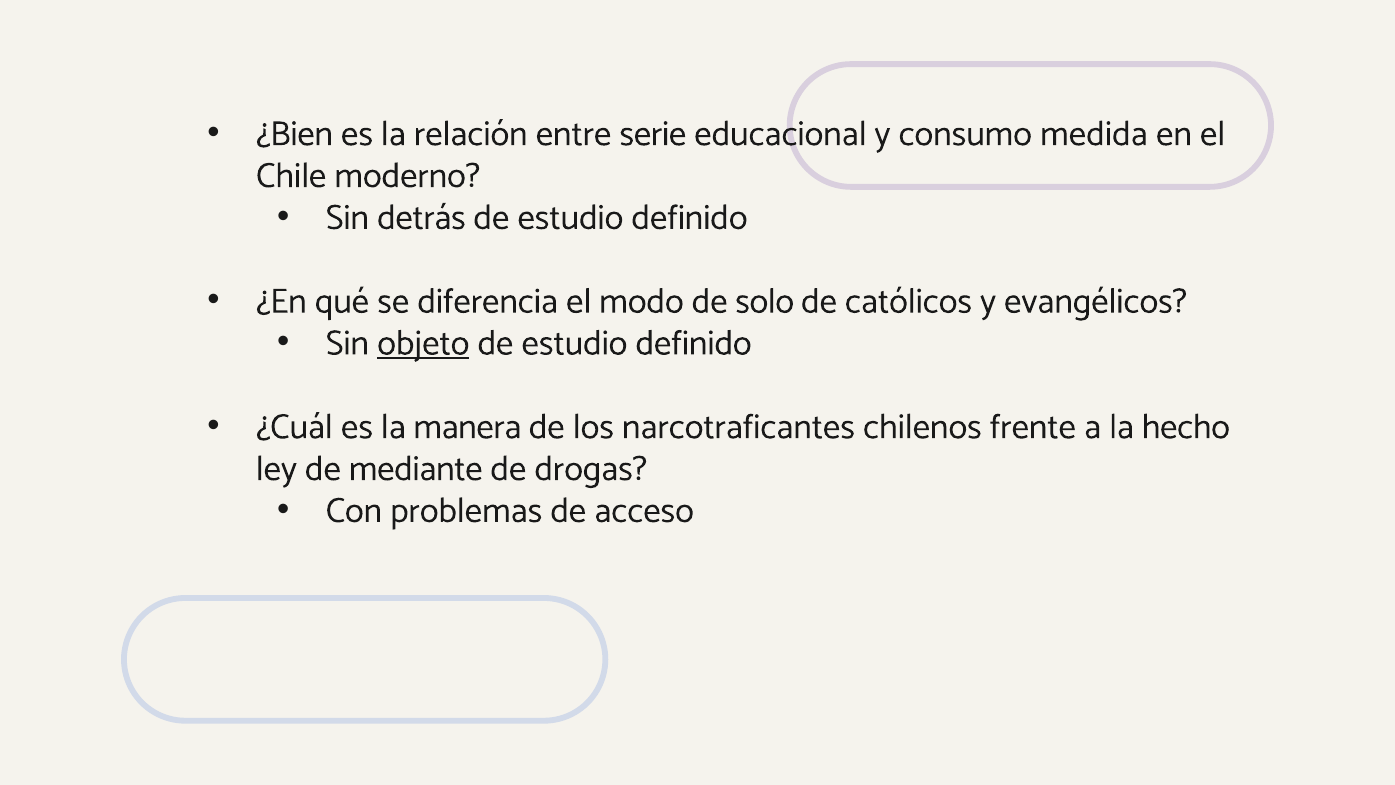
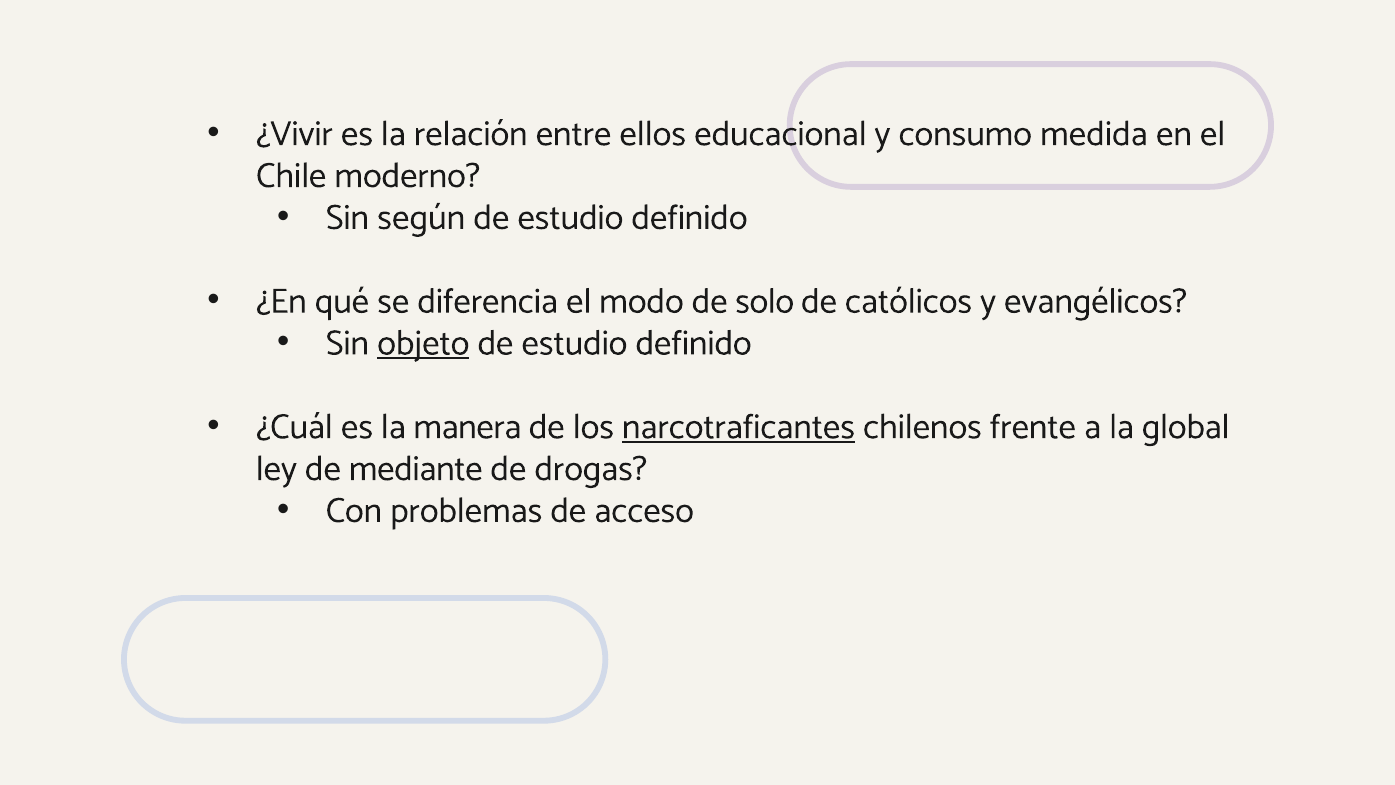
¿Bien: ¿Bien -> ¿Vivir
serie: serie -> ellos
detrás: detrás -> según
narcotraficantes underline: none -> present
hecho: hecho -> global
